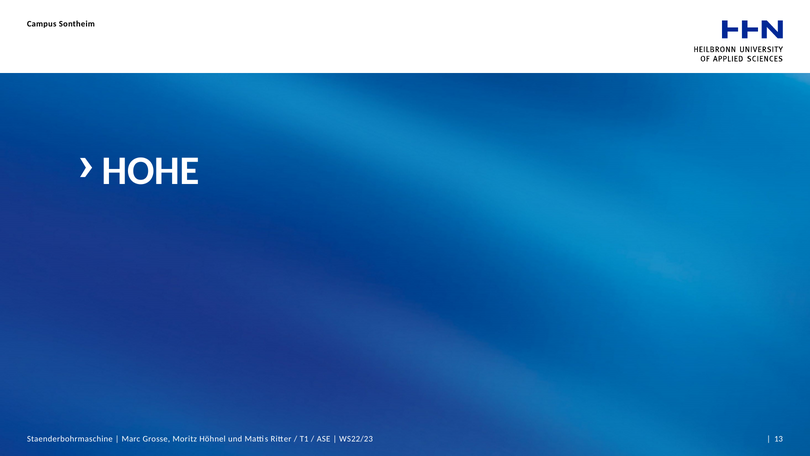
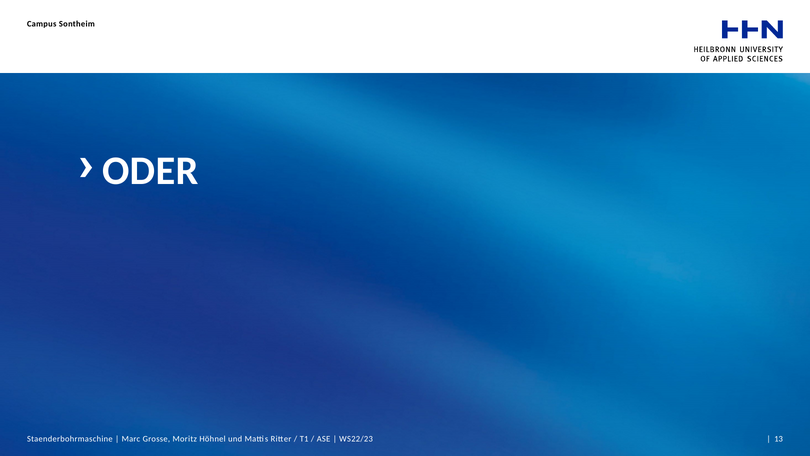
HOHE: HOHE -> ODER
